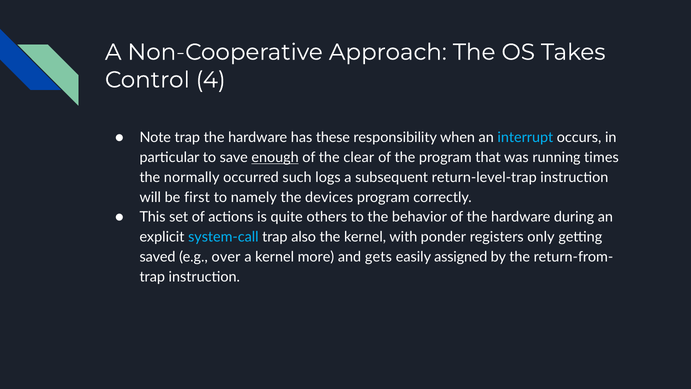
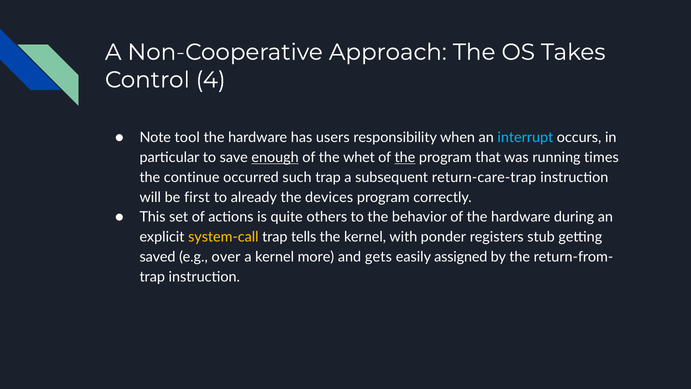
Note trap: trap -> tool
these: these -> users
clear: clear -> whet
the at (405, 157) underline: none -> present
normally: normally -> continue
such logs: logs -> trap
return-level-trap: return-level-trap -> return-care-trap
namely: namely -> already
system-call colour: light blue -> yellow
also: also -> tells
only: only -> stub
